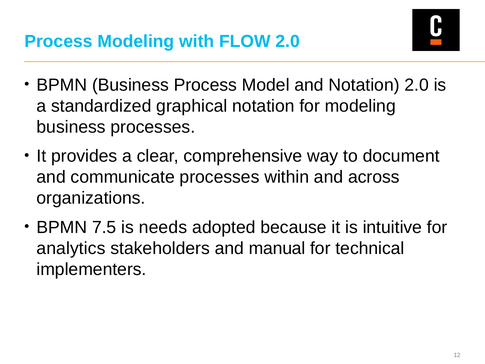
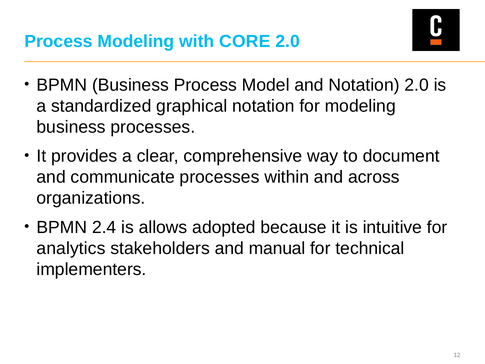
FLOW: FLOW -> CORE
7.5: 7.5 -> 2.4
needs: needs -> allows
